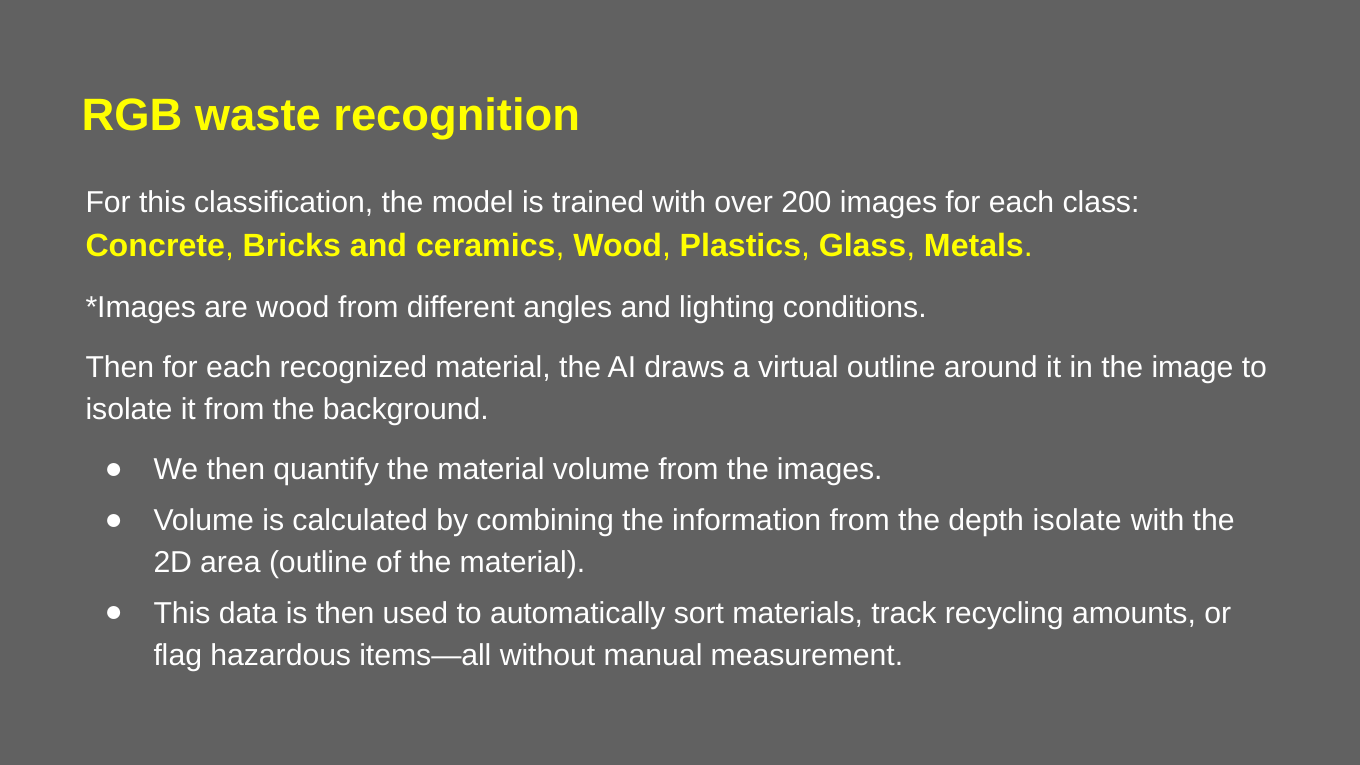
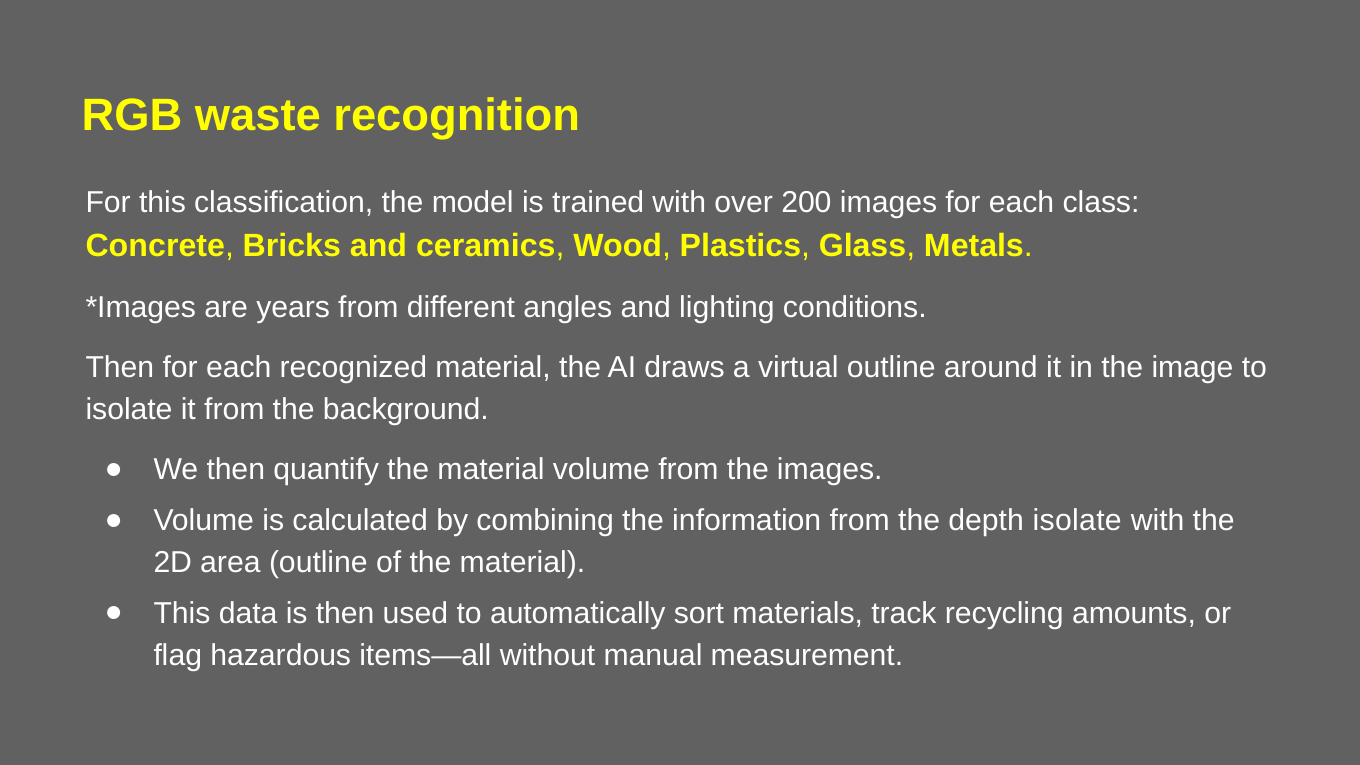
are wood: wood -> years
